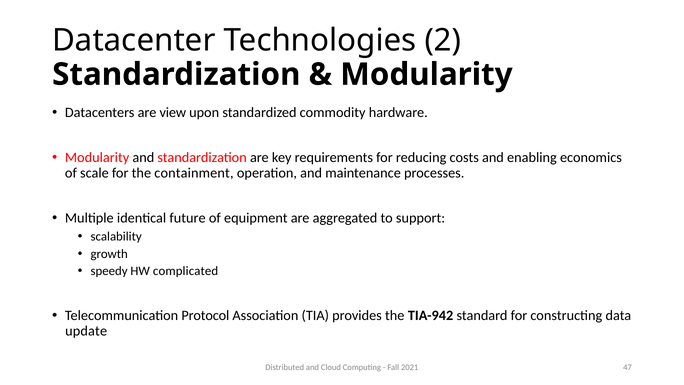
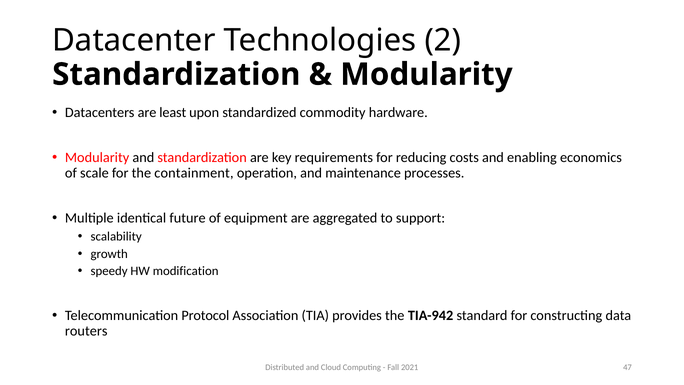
view: view -> least
complicated: complicated -> modification
update: update -> routers
